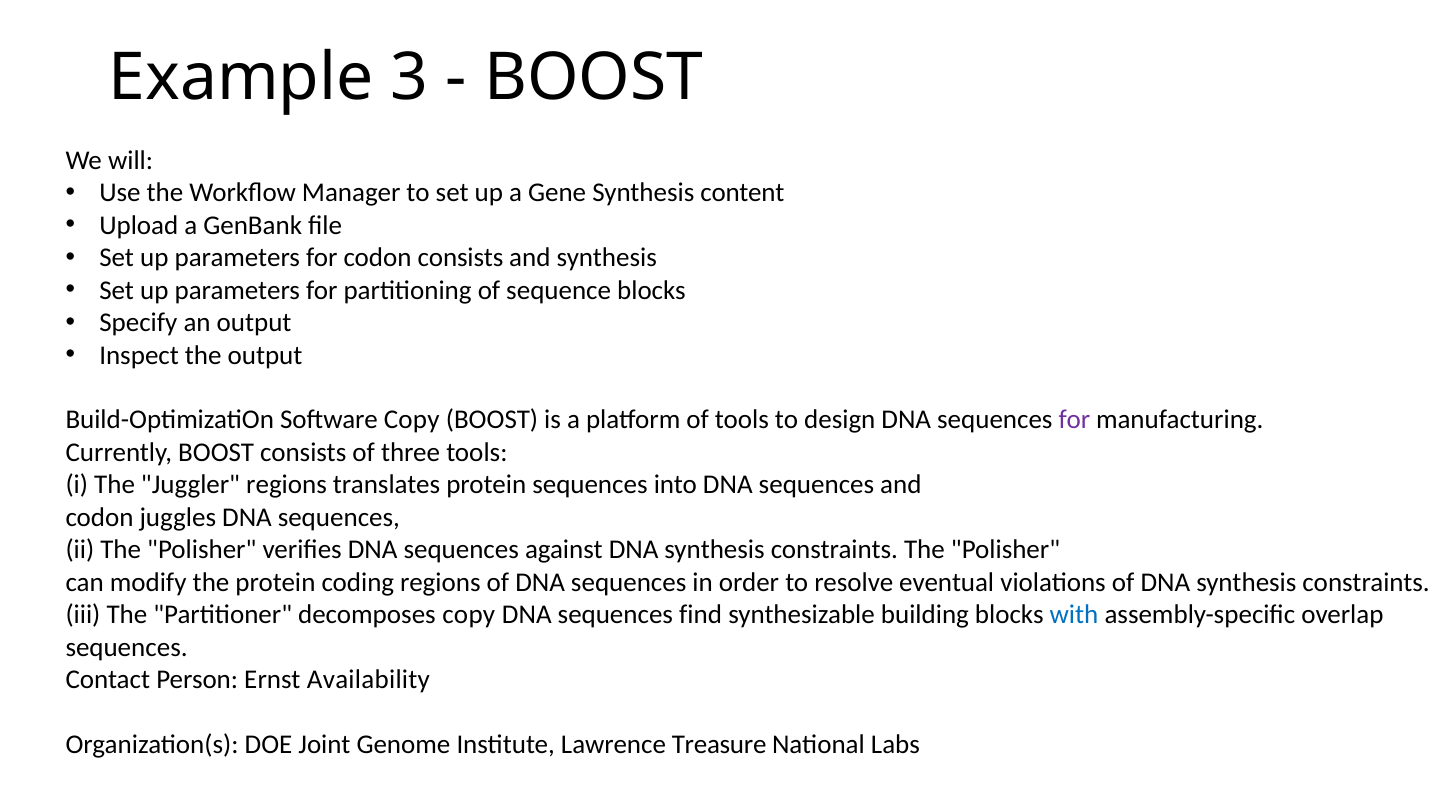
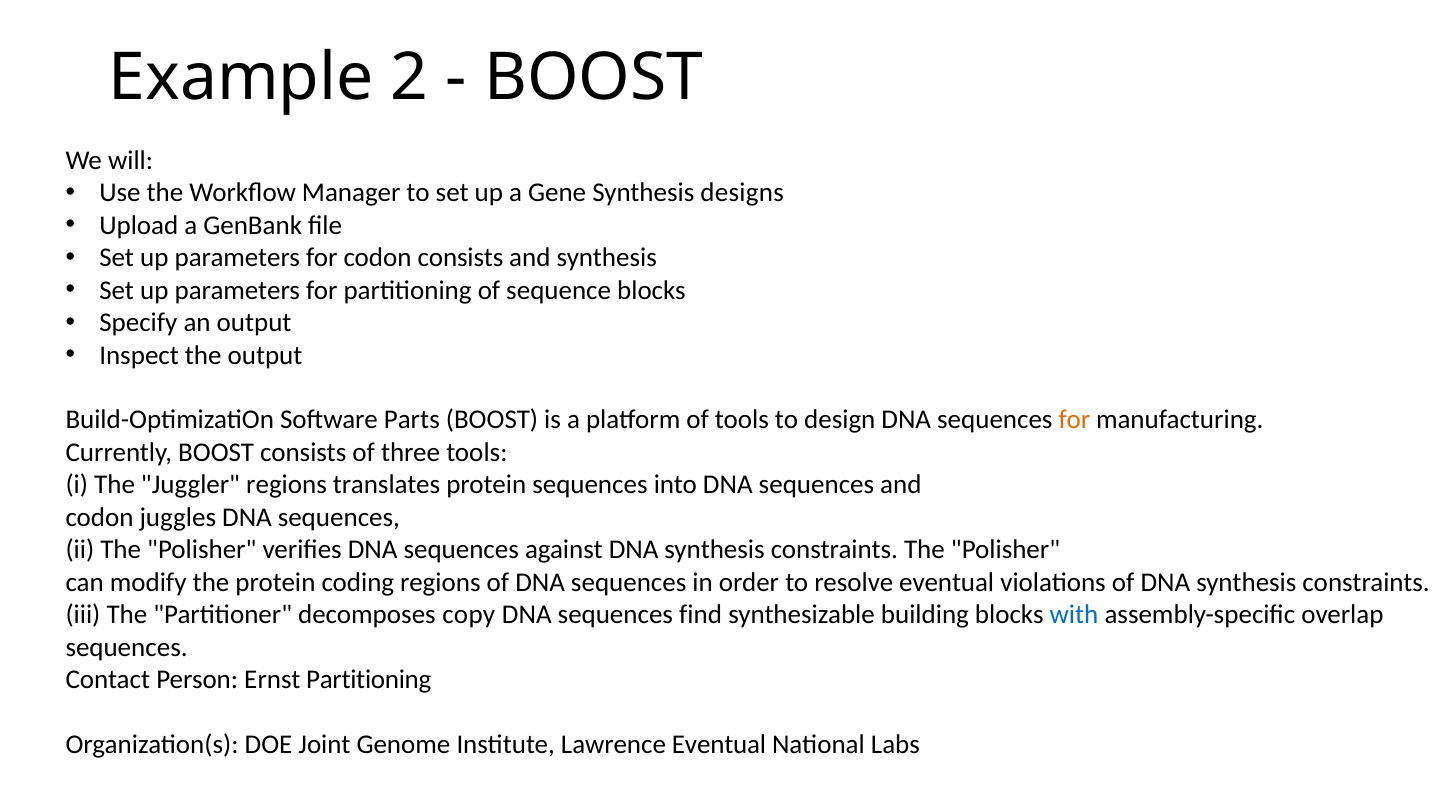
3: 3 -> 2
content: content -> designs
Software Copy: Copy -> Parts
for at (1074, 420) colour: purple -> orange
Ernst Availability: Availability -> Partitioning
Lawrence Treasure: Treasure -> Eventual
